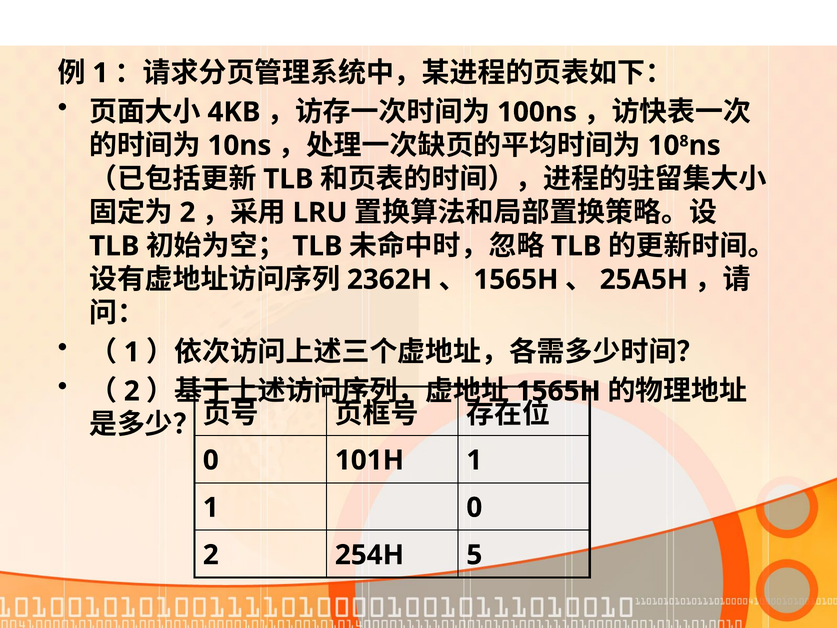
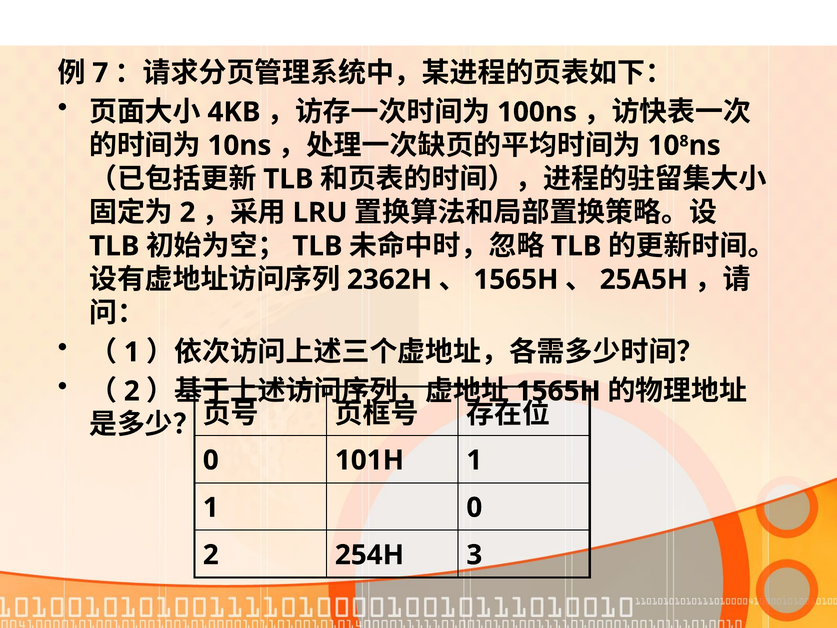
1 at (100, 73): 1 -> 7
5: 5 -> 3
